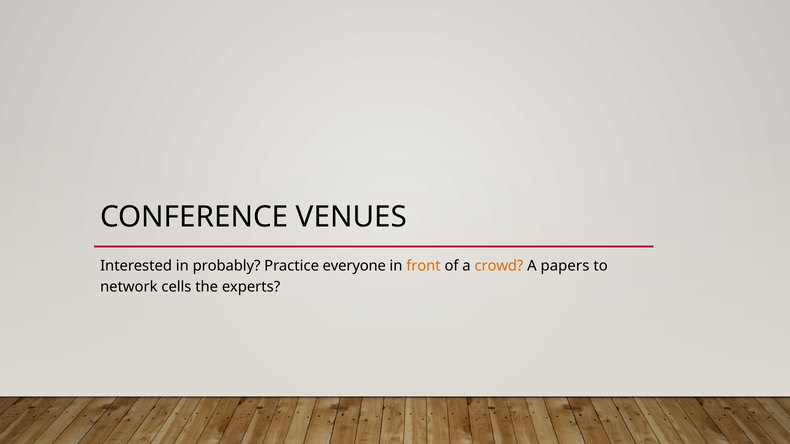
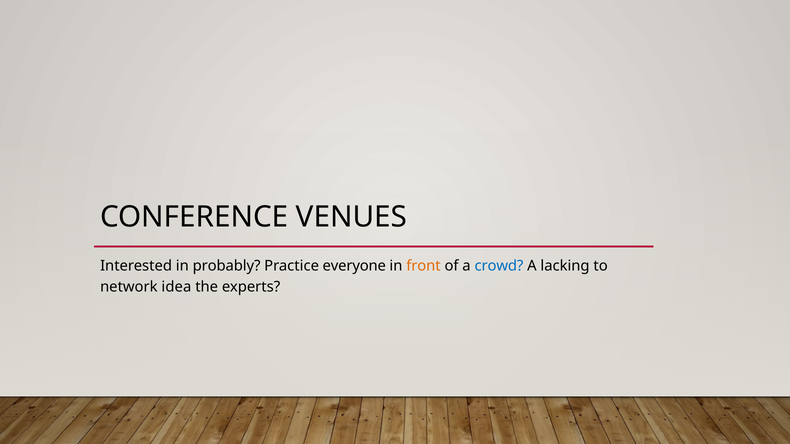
crowd colour: orange -> blue
papers: papers -> lacking
cells: cells -> idea
